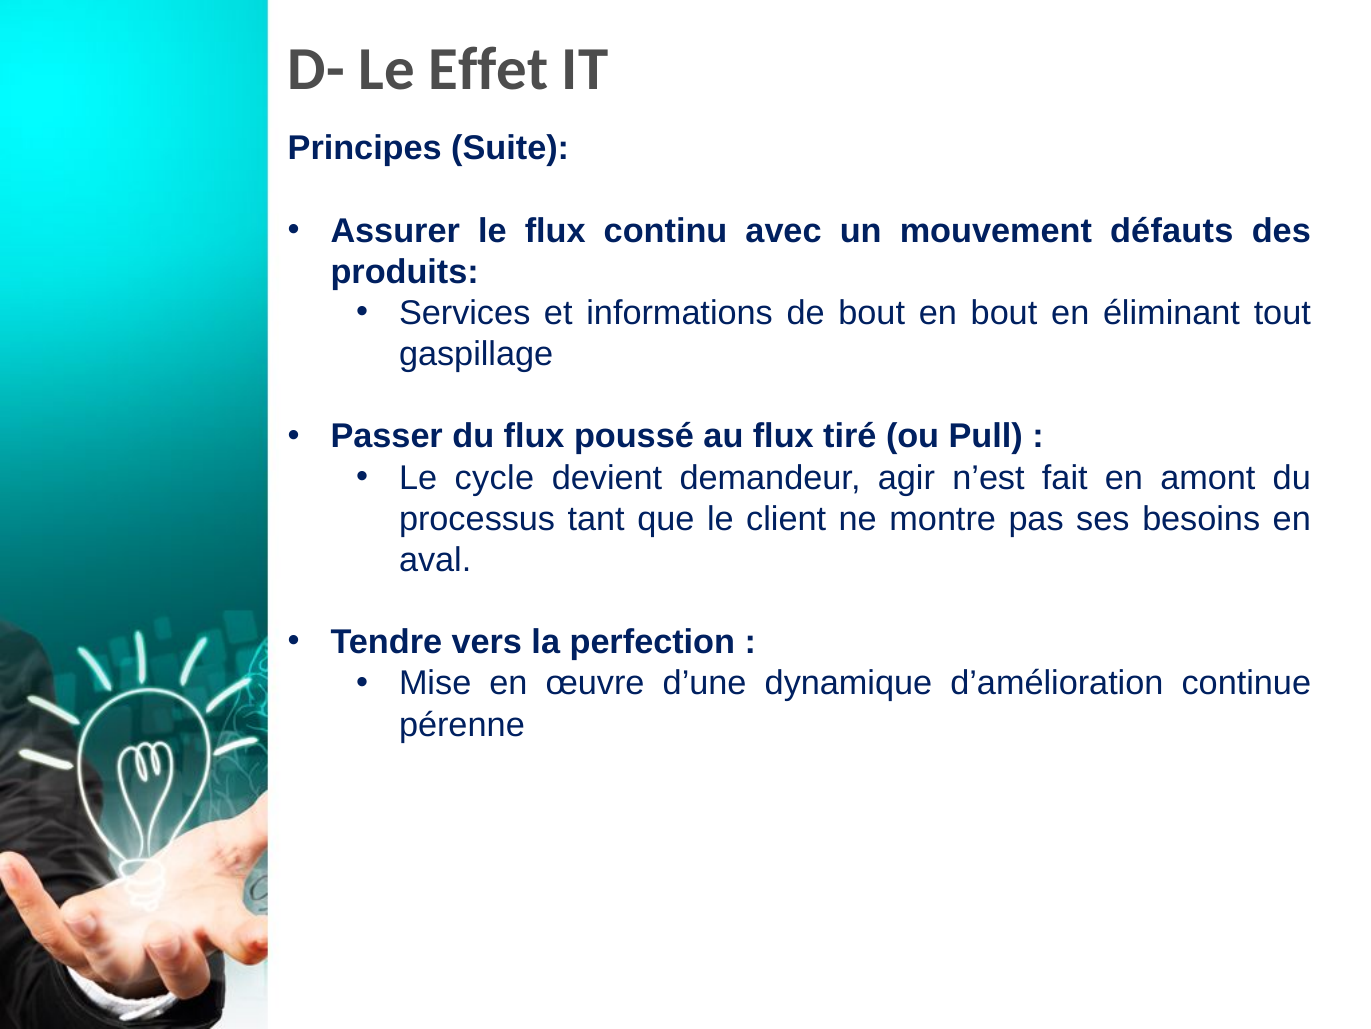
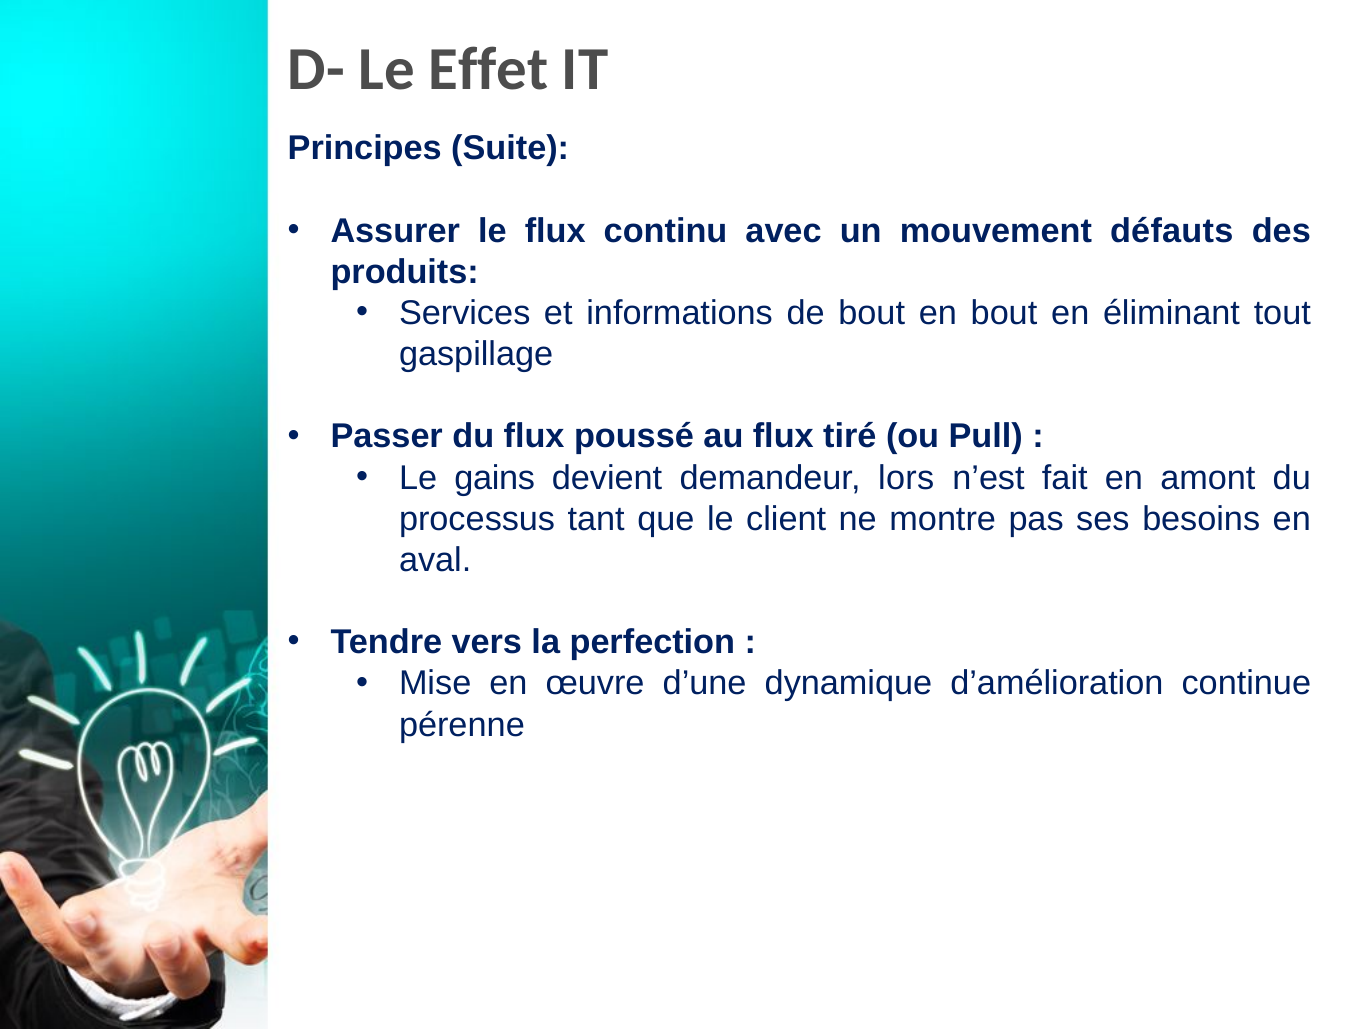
cycle: cycle -> gains
agir: agir -> lors
